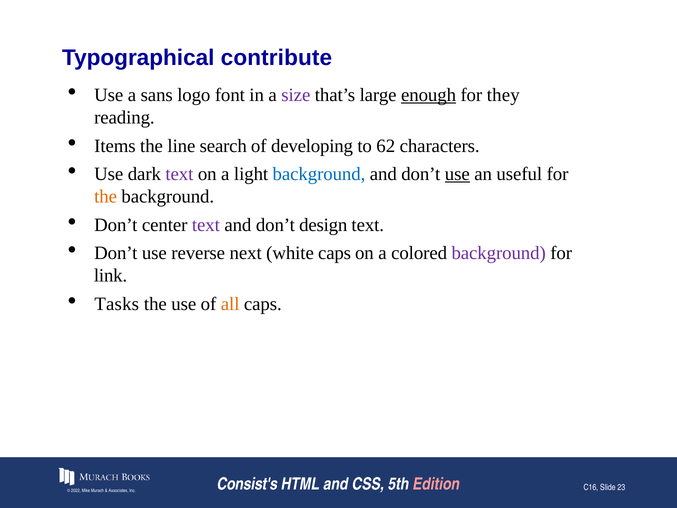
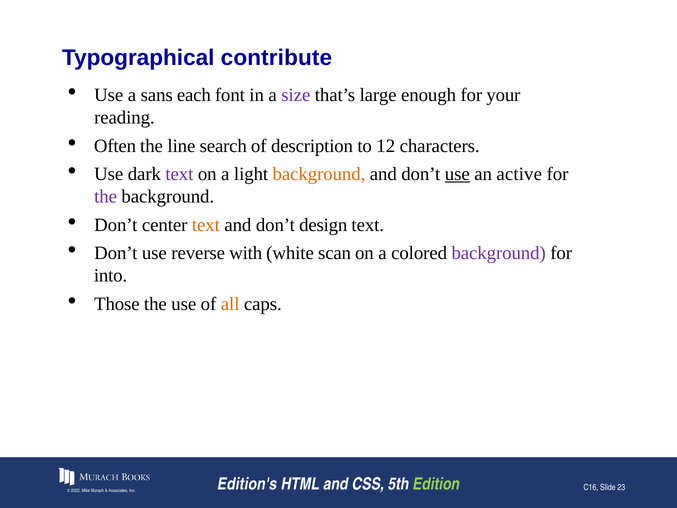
logo: logo -> each
enough underline: present -> none
they: they -> your
Items: Items -> Often
developing: developing -> description
62: 62 -> 12
background at (319, 174) colour: blue -> orange
useful: useful -> active
the at (106, 197) colour: orange -> purple
text at (206, 225) colour: purple -> orange
next: next -> with
white caps: caps -> scan
link: link -> into
Tasks: Tasks -> Those
Consist's: Consist's -> Edition's
Edition colour: pink -> light green
